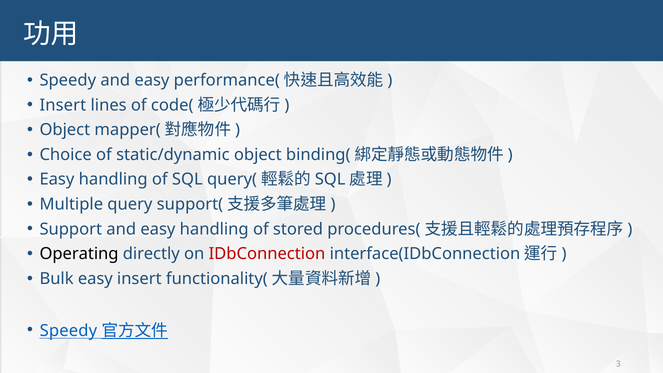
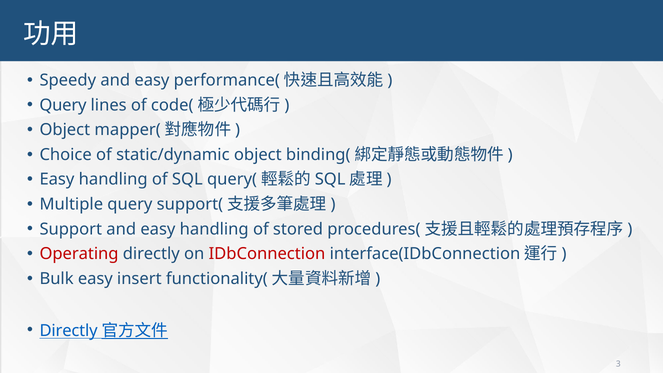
Insert at (63, 105): Insert -> Query
Operating colour: black -> red
Speedy at (68, 331): Speedy -> Directly
